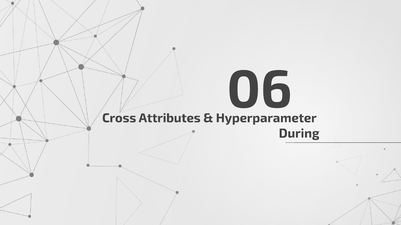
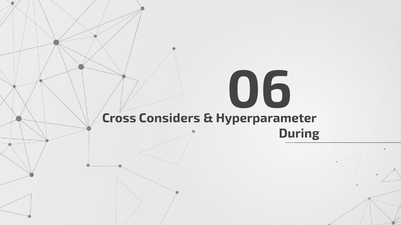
Attributes: Attributes -> Considers
